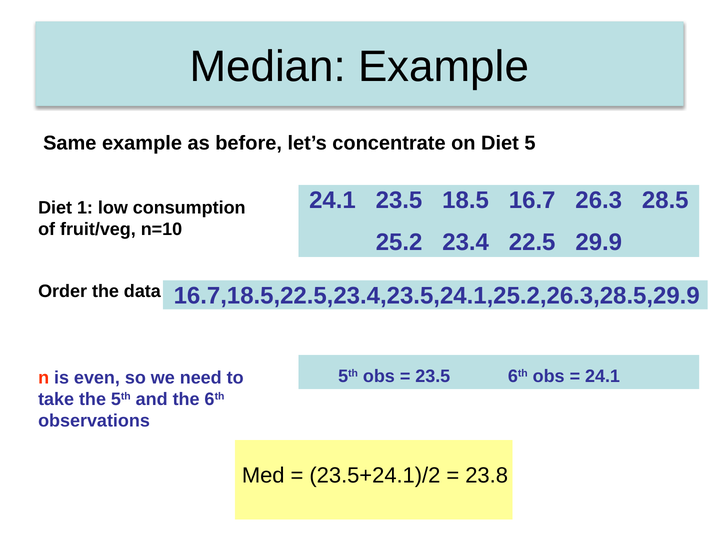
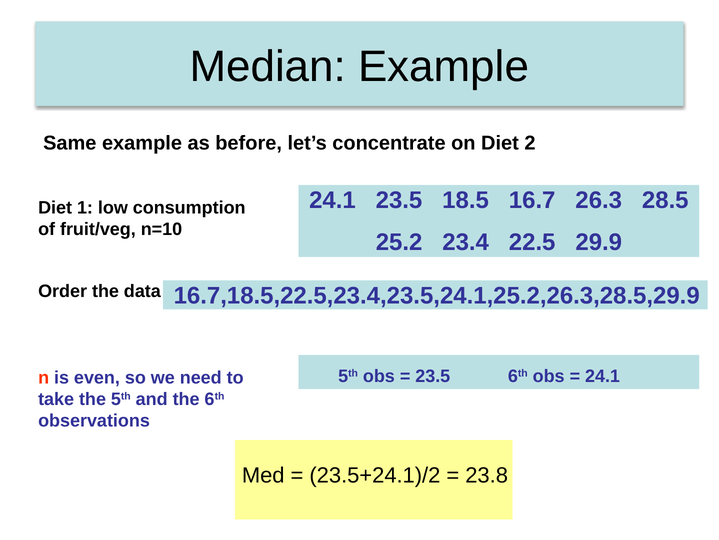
5: 5 -> 2
